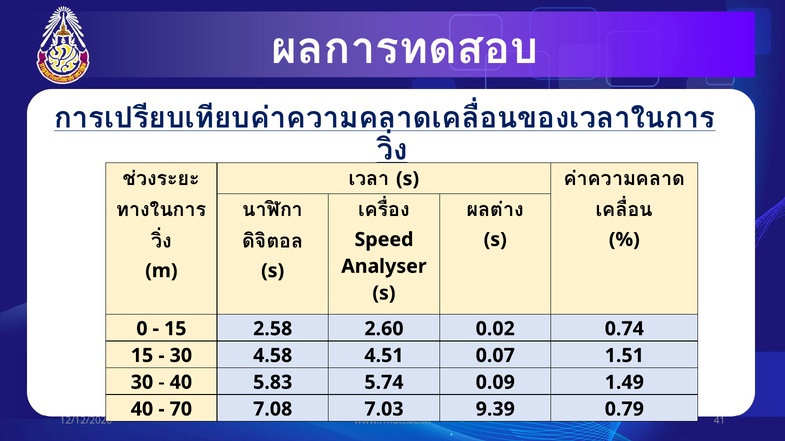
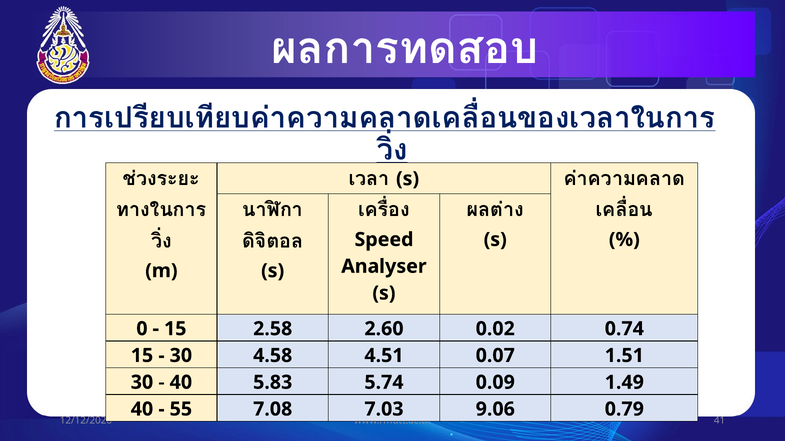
70: 70 -> 55
9.39: 9.39 -> 9.06
